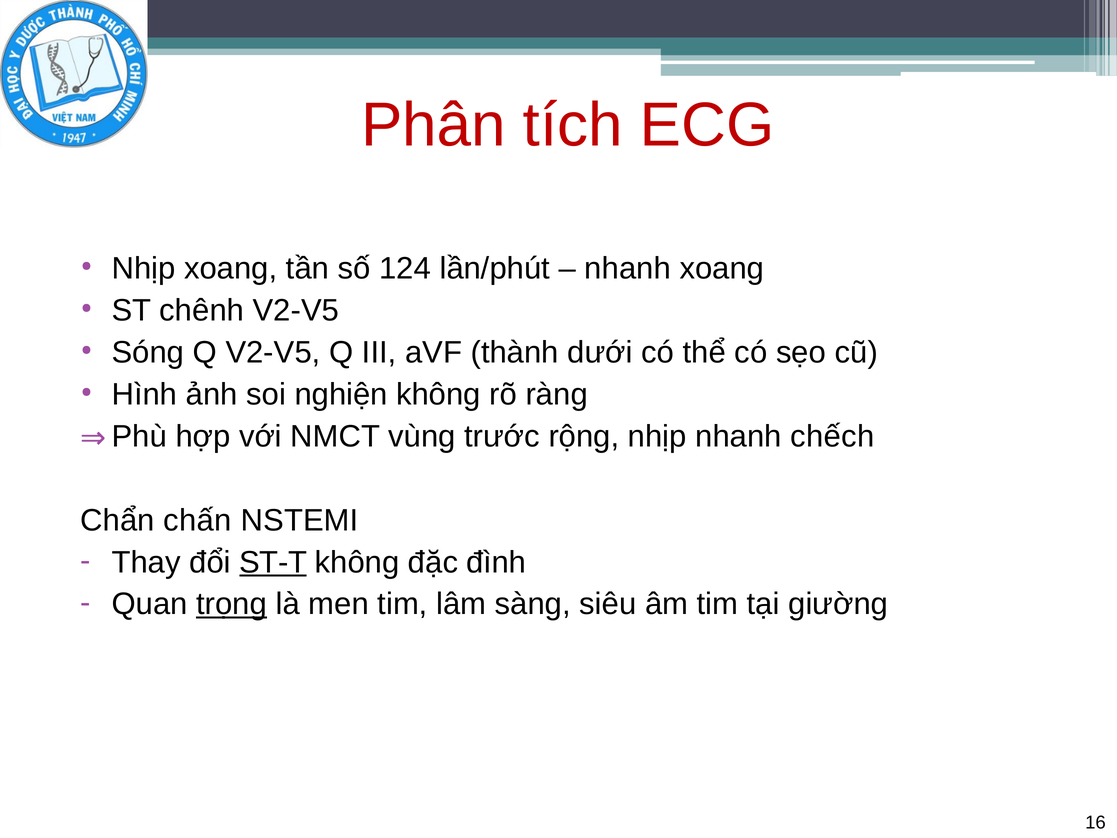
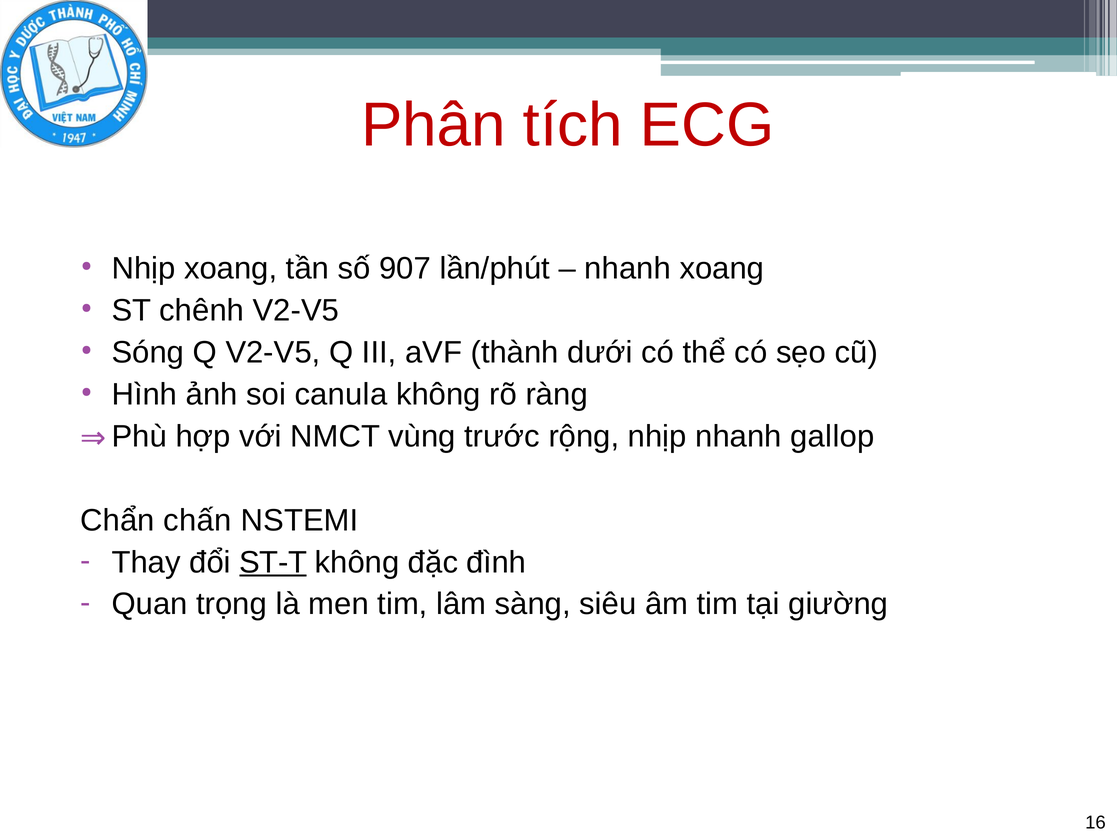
124: 124 -> 907
nghiện: nghiện -> canula
chếch: chếch -> gallop
trọng underline: present -> none
